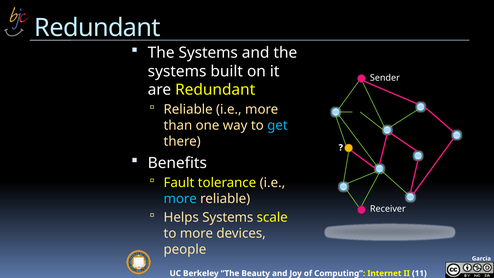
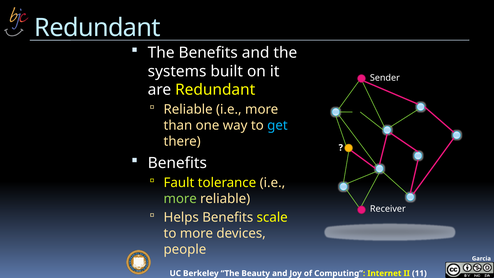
Systems at (208, 53): Systems -> Benefits
more at (180, 199) colour: light blue -> light green
Helps Systems: Systems -> Benefits
